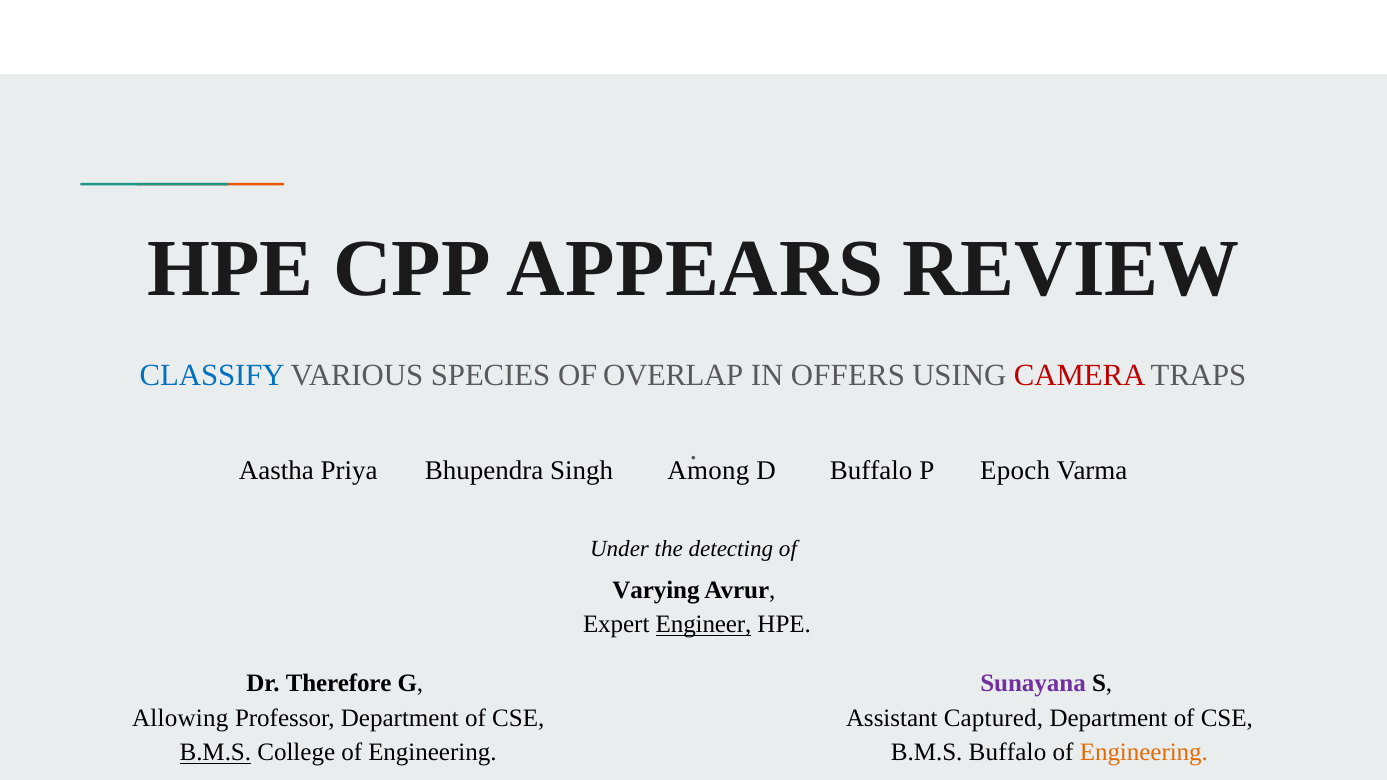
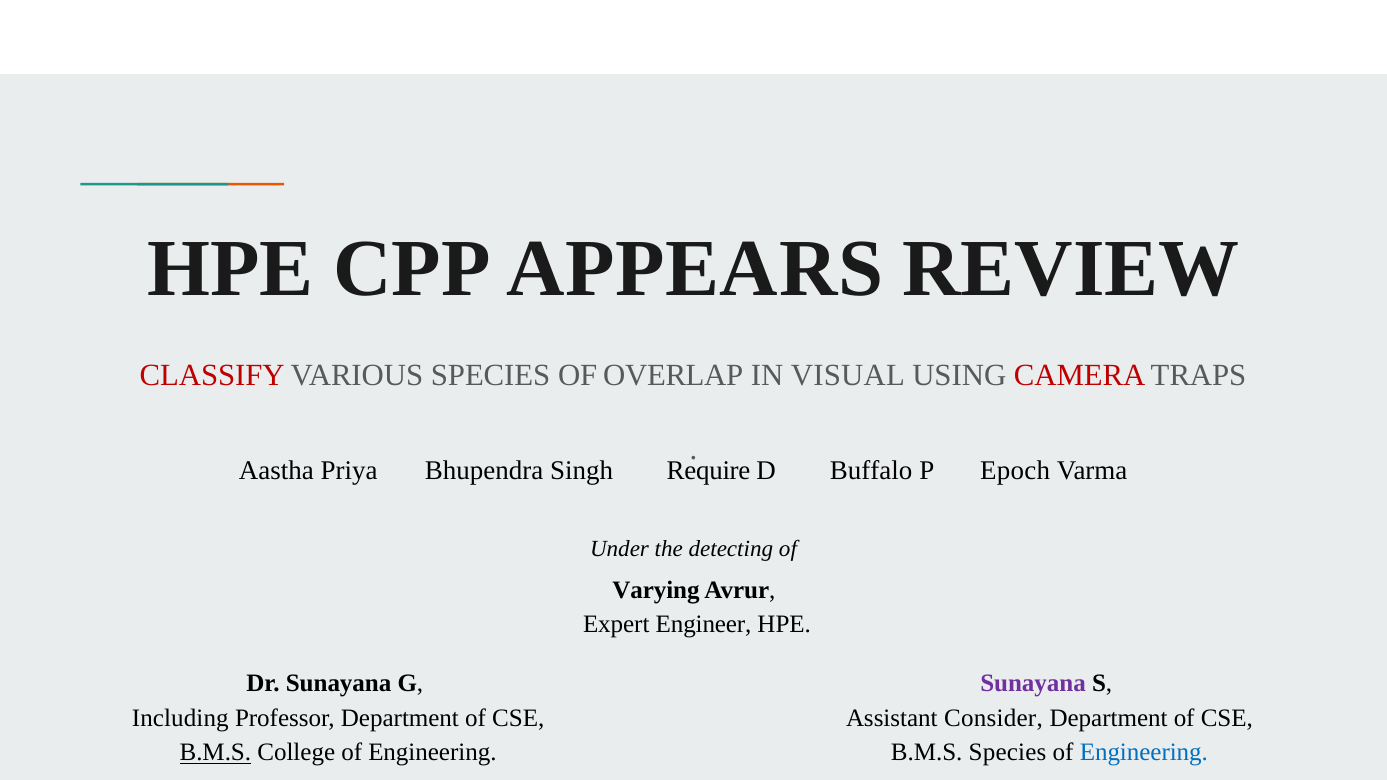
CLASSIFY colour: blue -> red
OFFERS: OFFERS -> VISUAL
Among: Among -> Require
Engineer underline: present -> none
Dr Therefore: Therefore -> Sunayana
Allowing: Allowing -> Including
Captured: Captured -> Consider
B.M.S Buffalo: Buffalo -> Species
Engineering at (1144, 753) colour: orange -> blue
